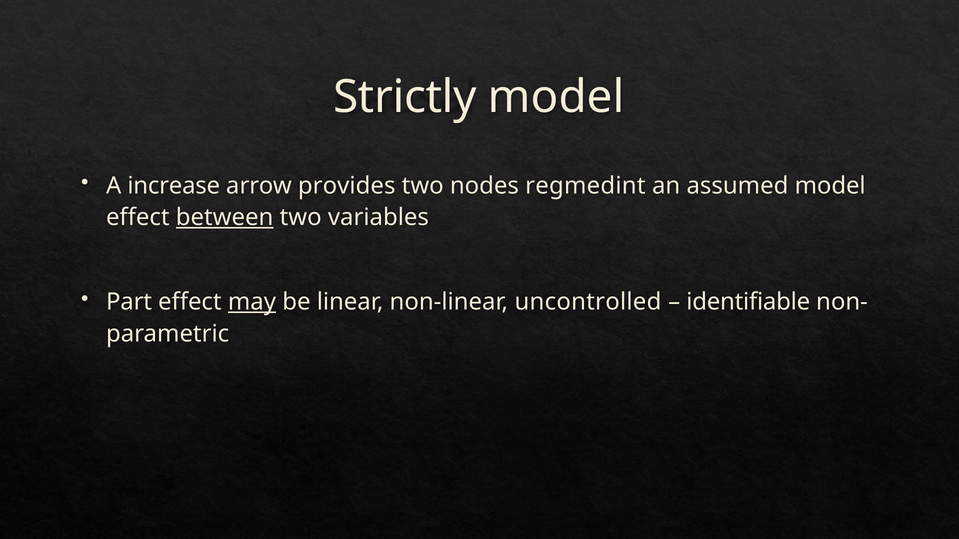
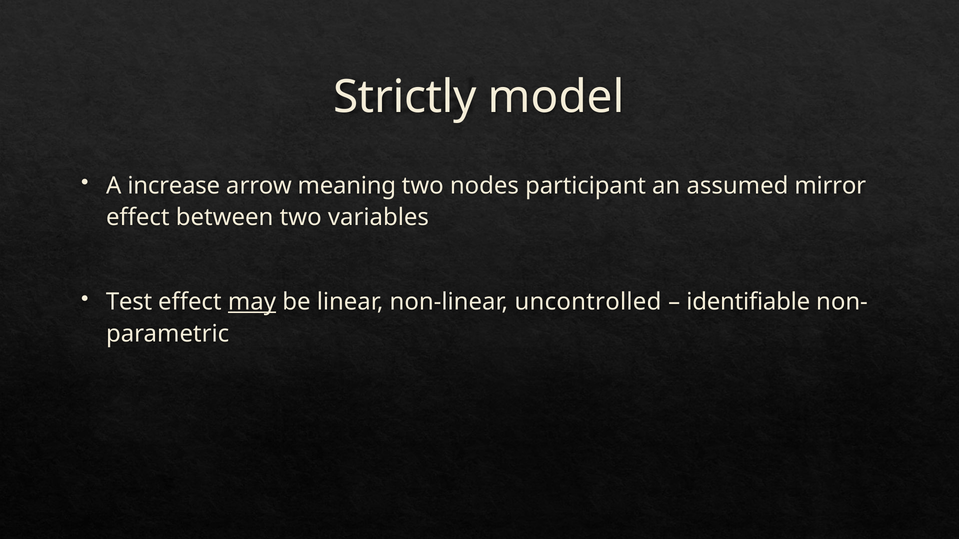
provides: provides -> meaning
regmedint: regmedint -> participant
assumed model: model -> mirror
between underline: present -> none
Part: Part -> Test
